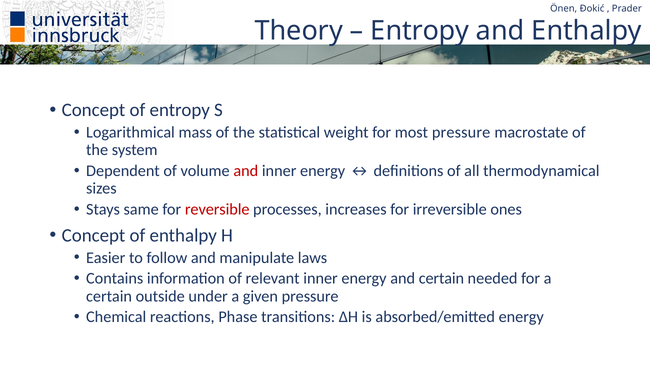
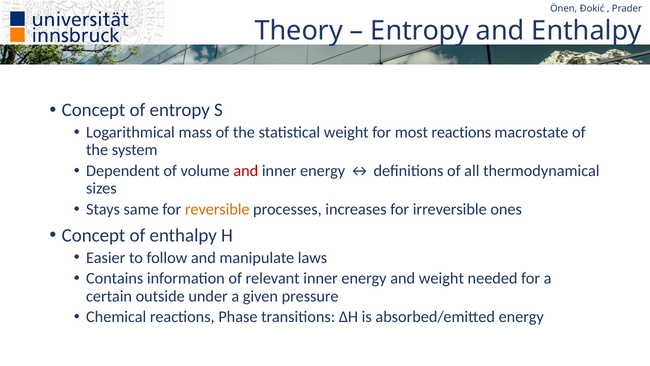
most pressure: pressure -> reactions
reversible colour: red -> orange
and certain: certain -> weight
